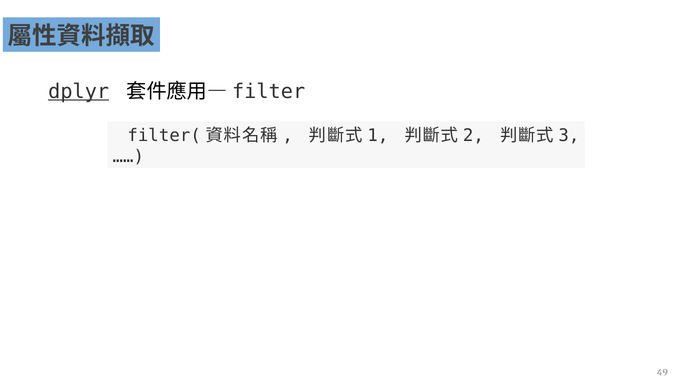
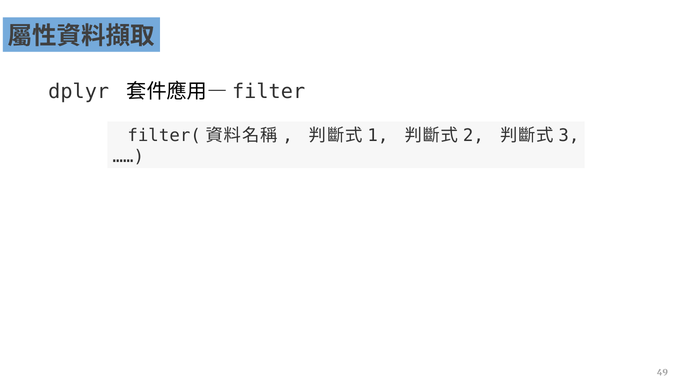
dplyr underline: present -> none
